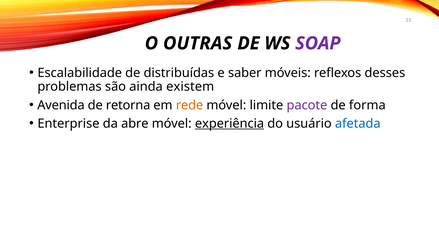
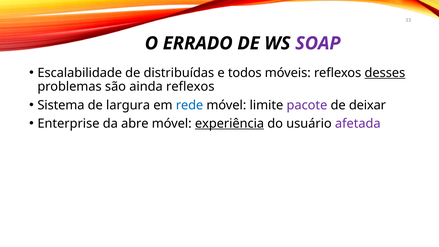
OUTRAS: OUTRAS -> ERRADO
saber: saber -> todos
desses underline: none -> present
ainda existem: existem -> reflexos
Avenida: Avenida -> Sistema
retorna: retorna -> largura
rede colour: orange -> blue
forma: forma -> deixar
afetada colour: blue -> purple
